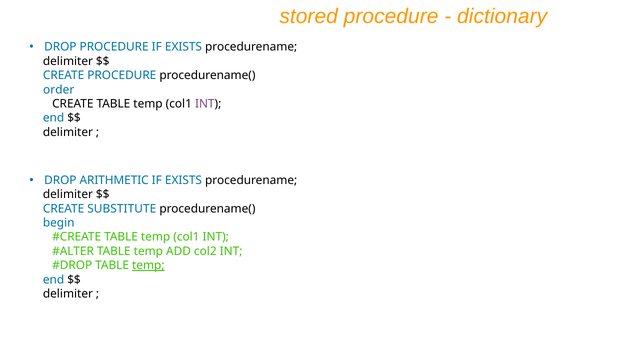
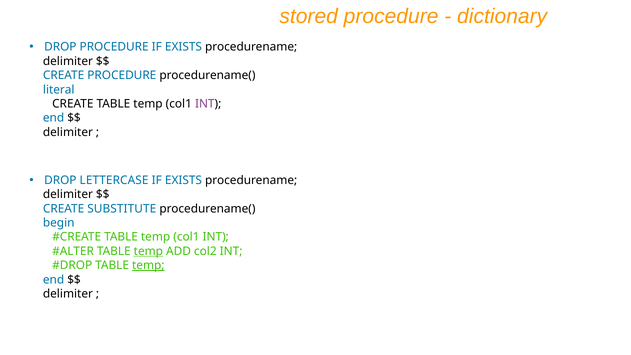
order: order -> literal
ARITHMETIC: ARITHMETIC -> LETTERCASE
temp at (148, 251) underline: none -> present
